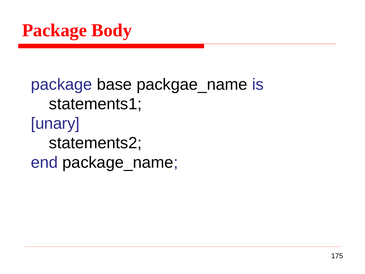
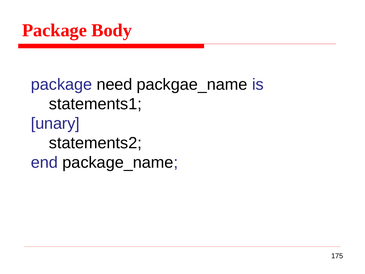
base: base -> need
